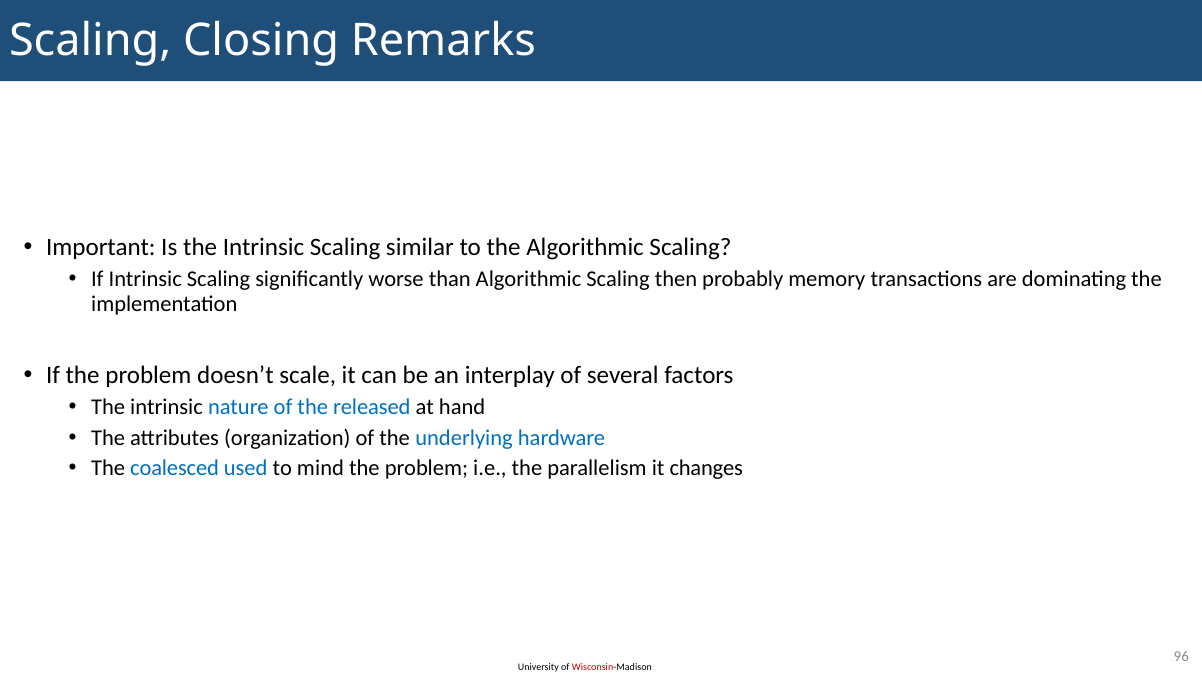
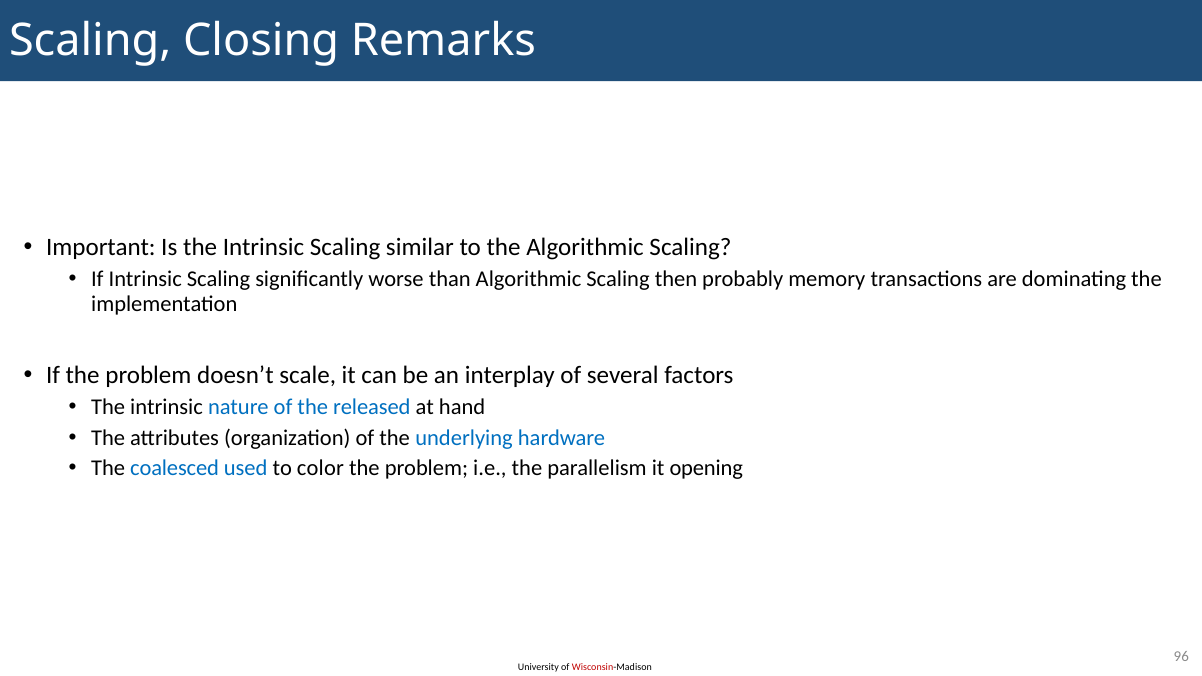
mind: mind -> color
changes: changes -> opening
